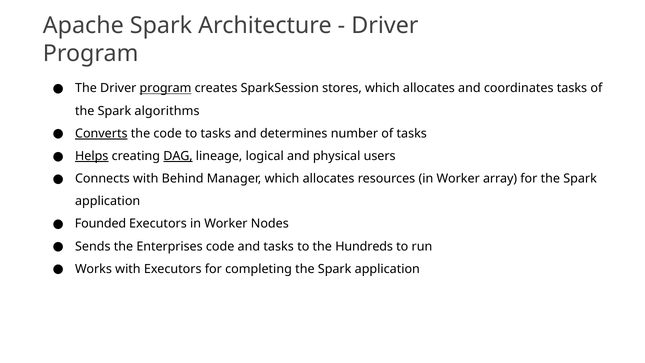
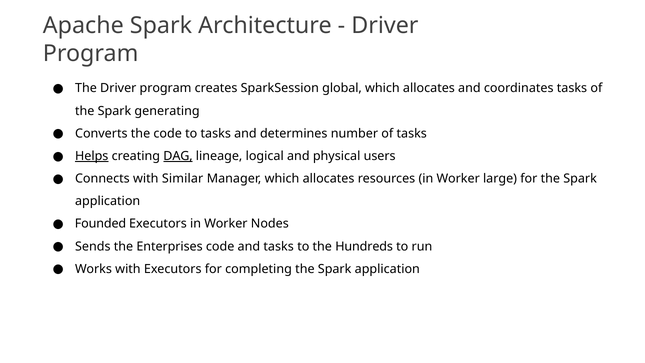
program at (166, 88) underline: present -> none
stores: stores -> global
algorithms: algorithms -> generating
Converts underline: present -> none
Behind: Behind -> Similar
array: array -> large
